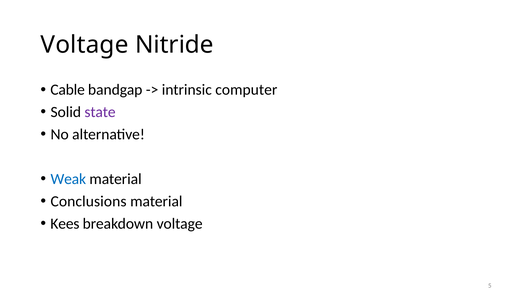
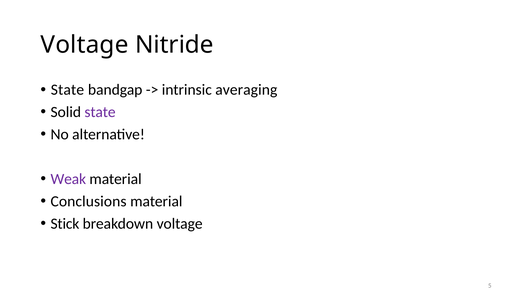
Cable at (68, 90): Cable -> State
computer: computer -> averaging
Weak colour: blue -> purple
Kees: Kees -> Stick
